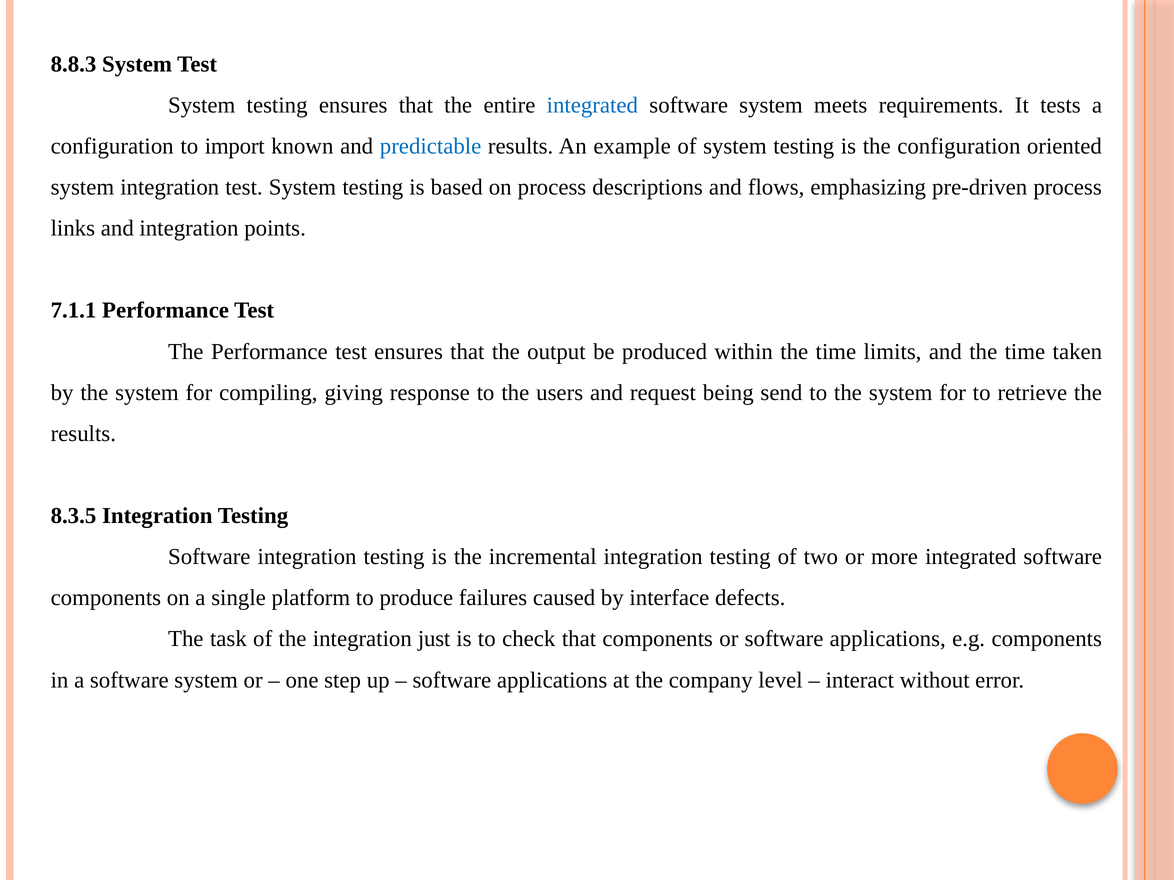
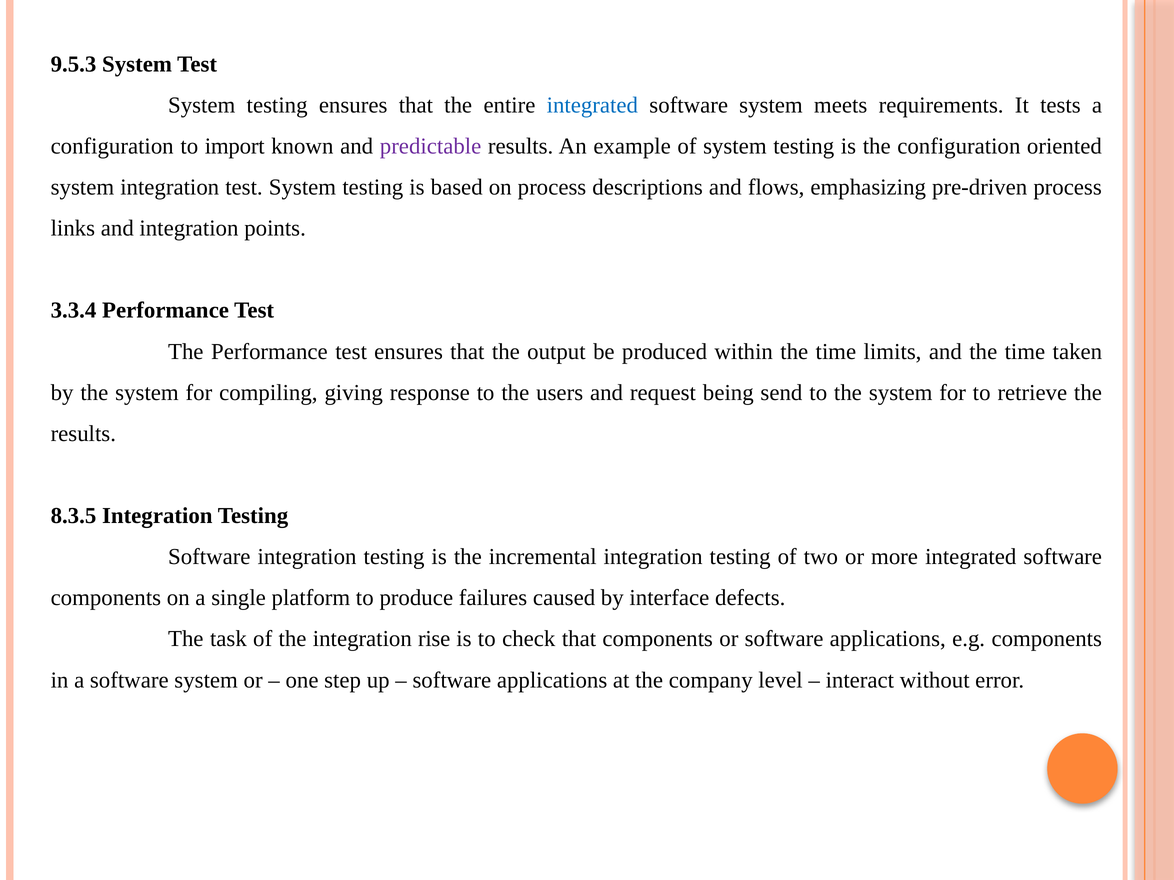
8.8.3: 8.8.3 -> 9.5.3
predictable colour: blue -> purple
7.1.1: 7.1.1 -> 3.3.4
just: just -> rise
